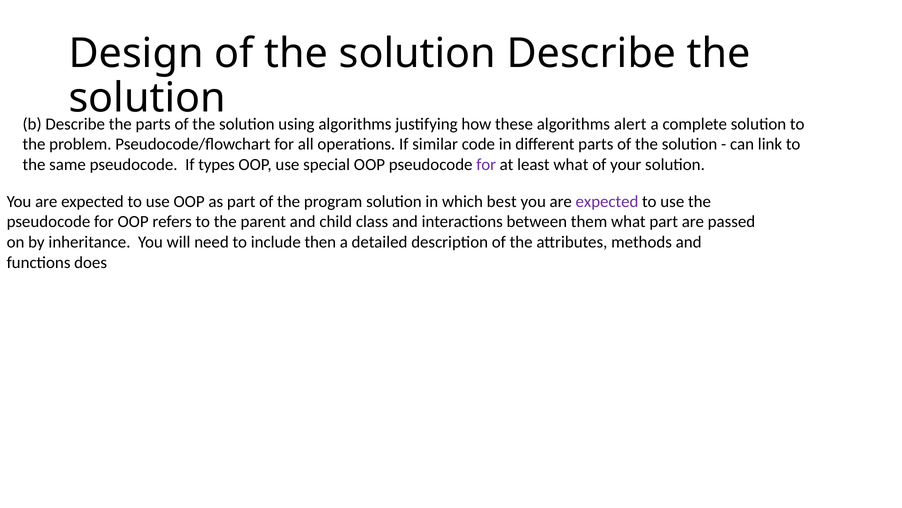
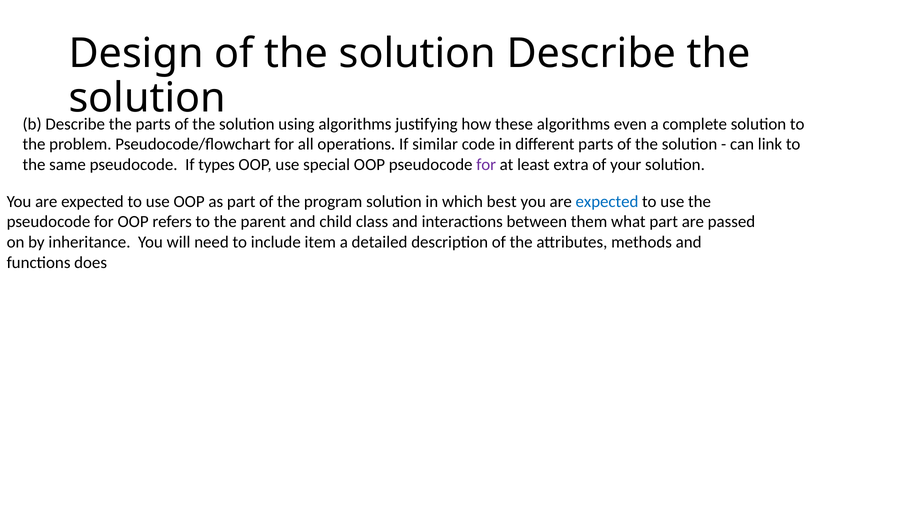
alert: alert -> even
least what: what -> extra
expected at (607, 201) colour: purple -> blue
then: then -> item
